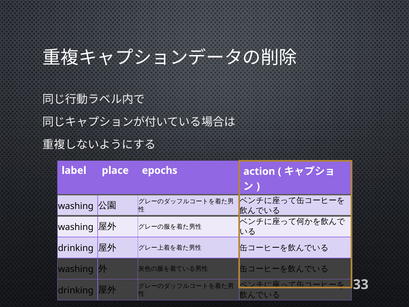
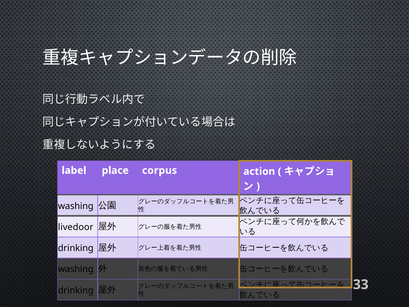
epochs: epochs -> corpus
washing at (76, 227): washing -> livedoor
